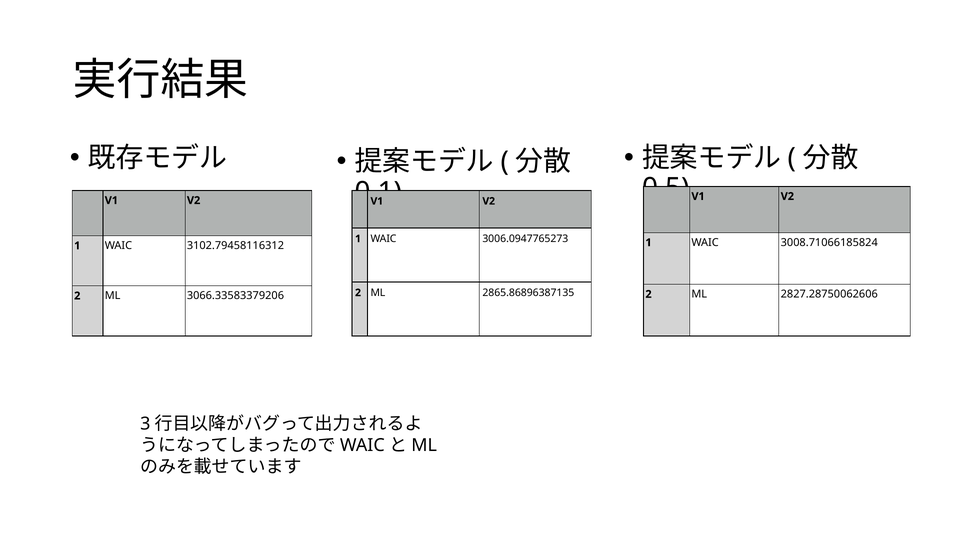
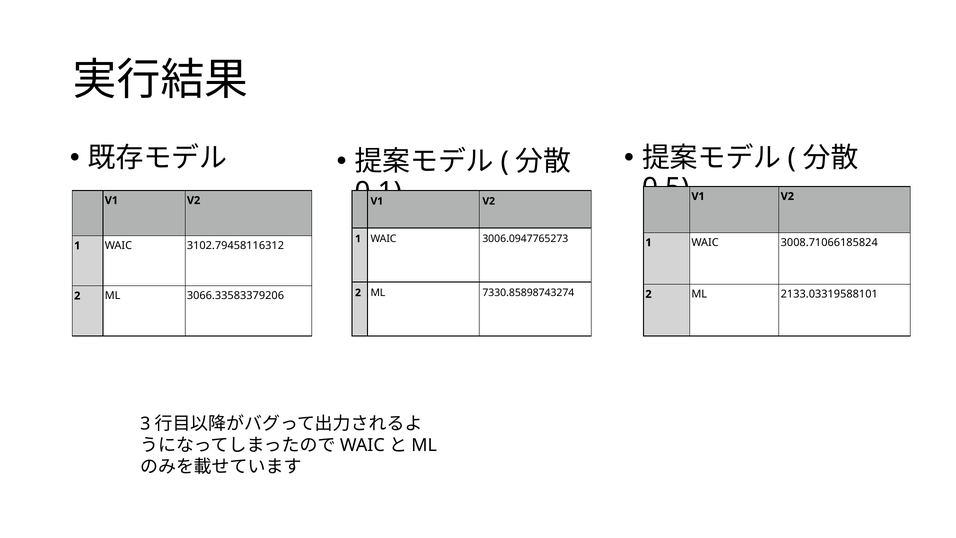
2865.86896387135: 2865.86896387135 -> 7330.85898743274
2827.28750062606: 2827.28750062606 -> 2133.03319588101
